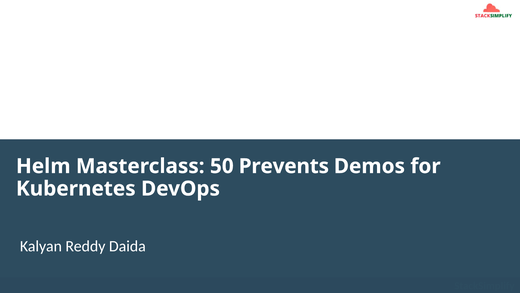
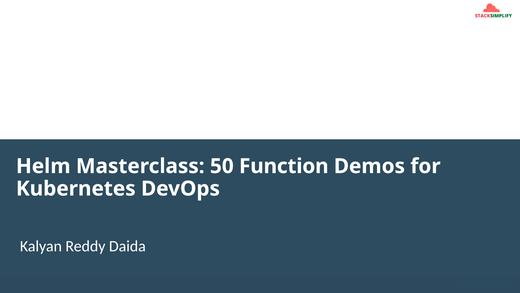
Prevents: Prevents -> Function
